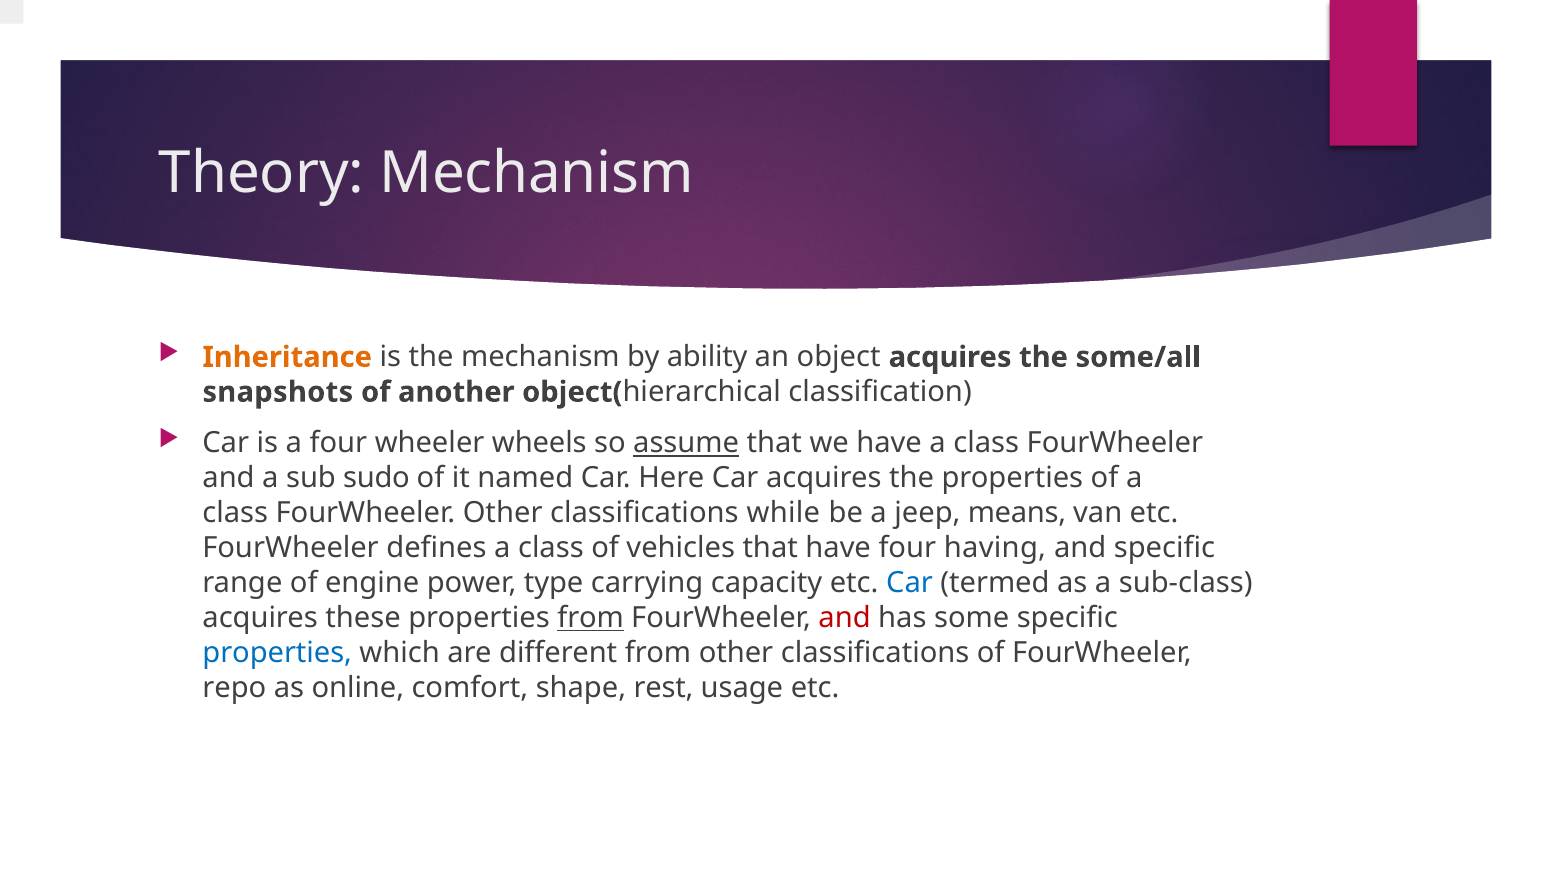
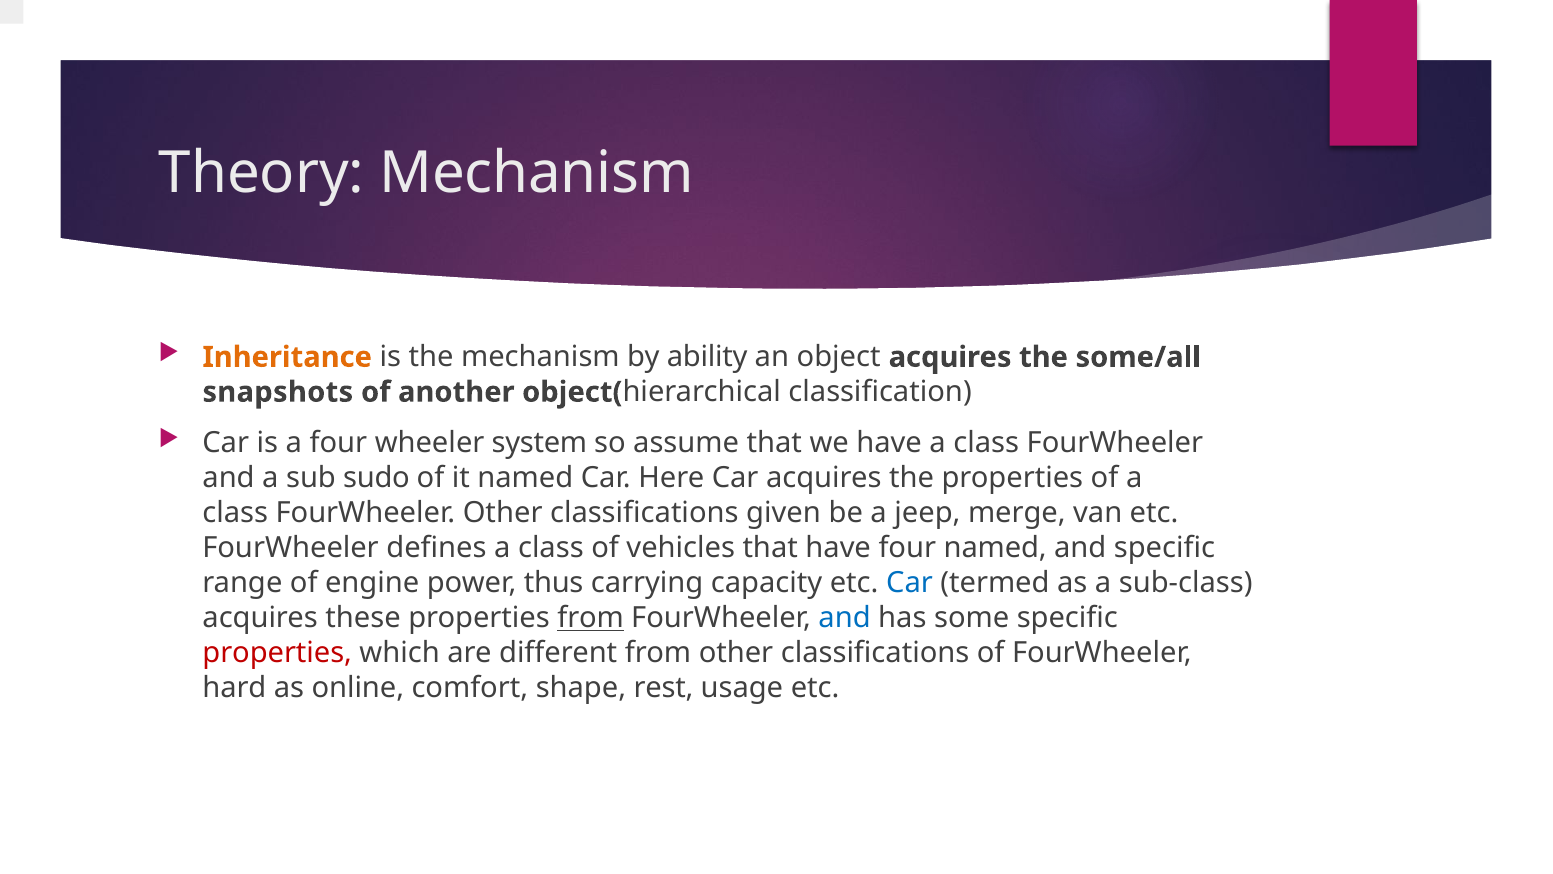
wheels: wheels -> system
assume underline: present -> none
while: while -> given
means: means -> merge
four having: having -> named
type: type -> thus
and at (845, 618) colour: red -> blue
properties at (277, 653) colour: blue -> red
repo: repo -> hard
